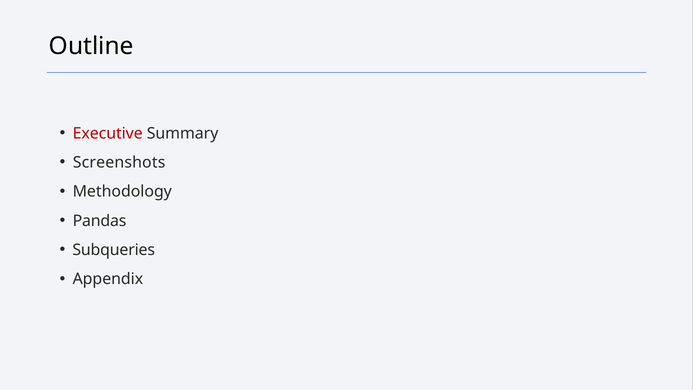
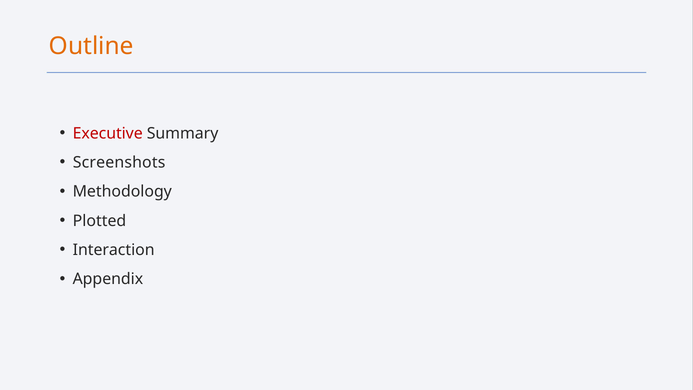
Outline colour: black -> orange
Pandas: Pandas -> Plotted
Subqueries: Subqueries -> Interaction
